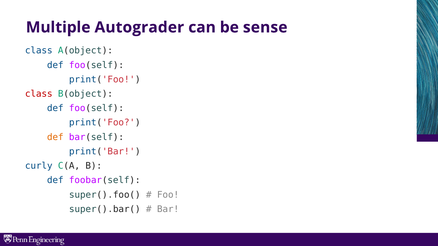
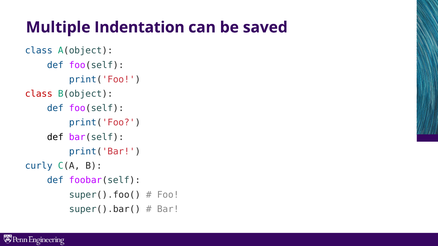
Autograder: Autograder -> Indentation
sense: sense -> saved
def at (55, 137) colour: orange -> black
